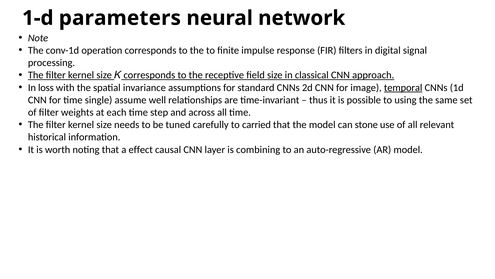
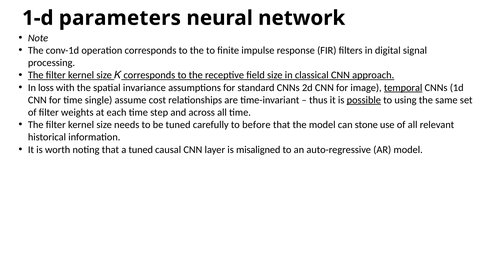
well: well -> cost
possible underline: none -> present
carried: carried -> before
a effect: effect -> tuned
combining: combining -> misaligned
